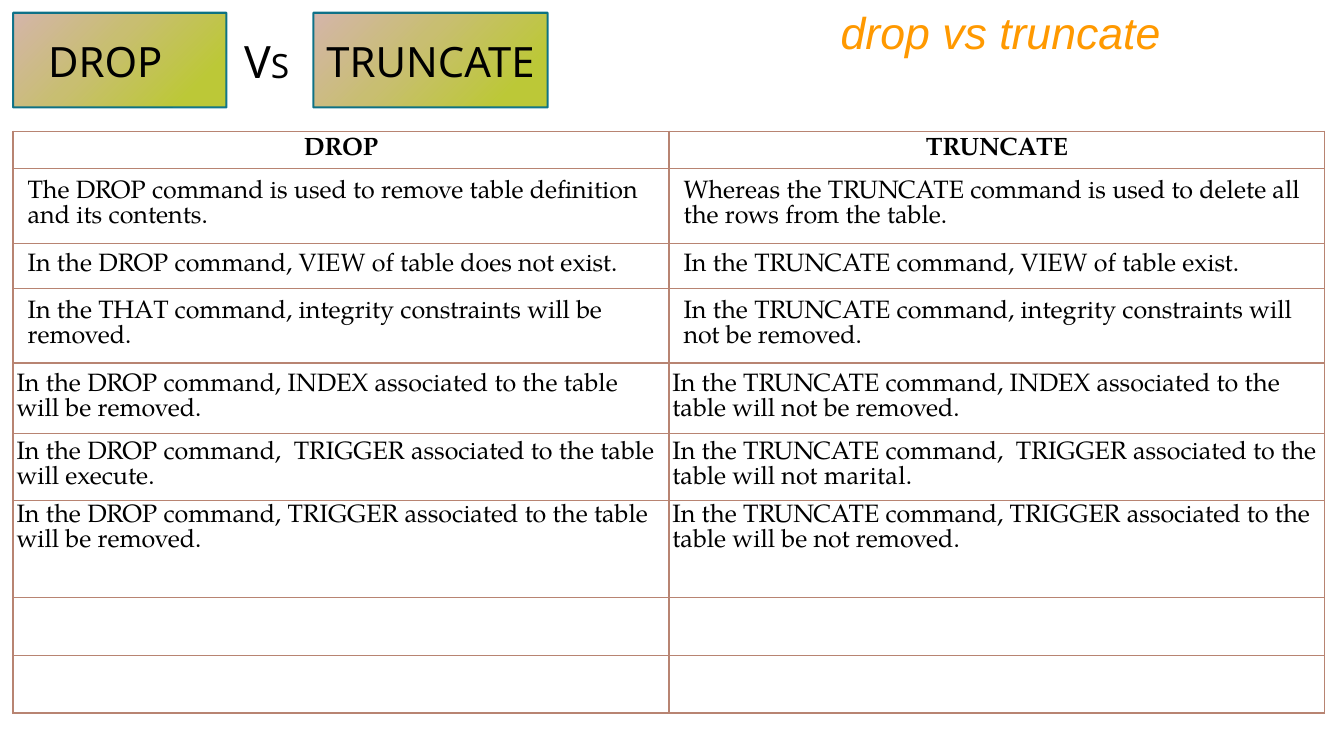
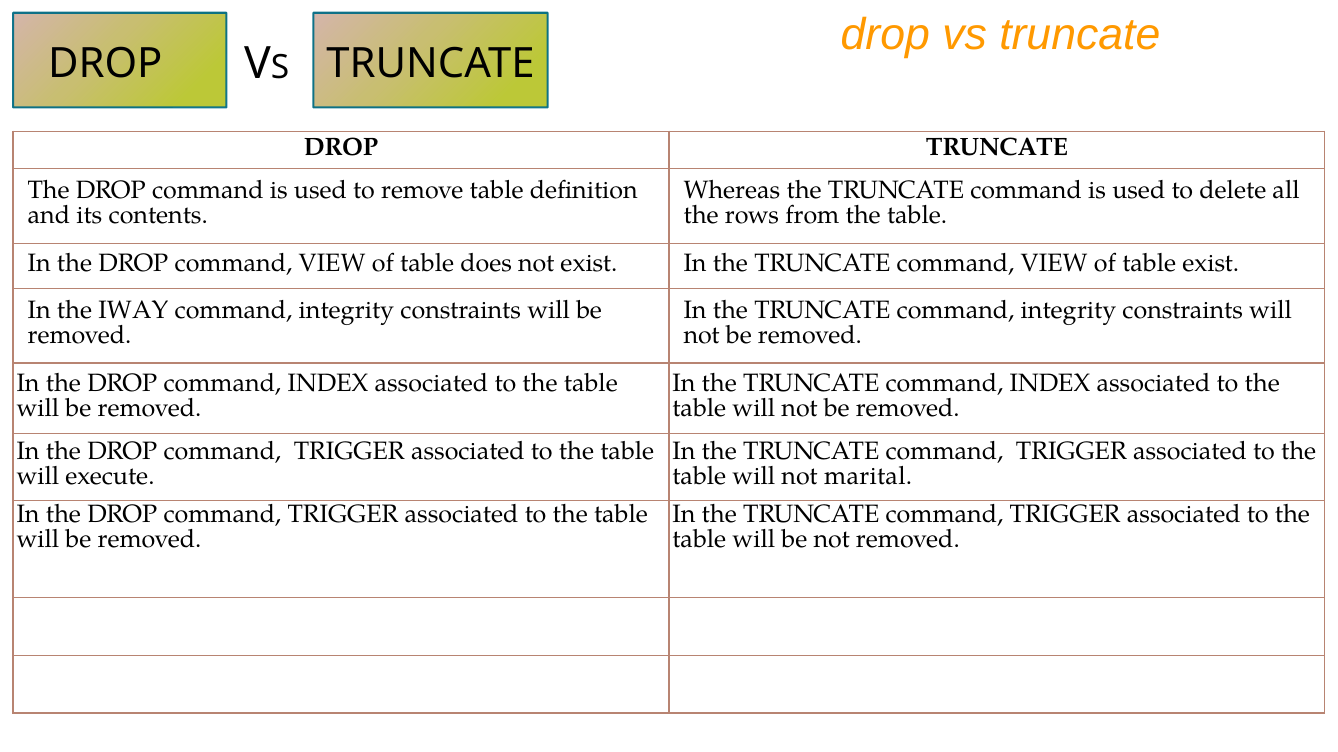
THAT: THAT -> IWAY
